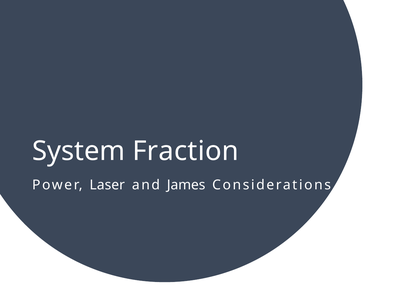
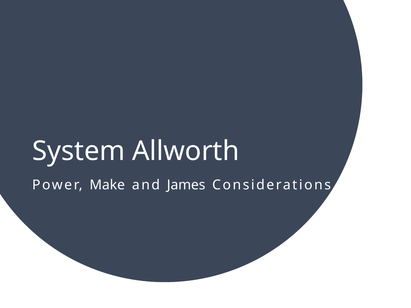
Fraction: Fraction -> Allworth
Laser: Laser -> Make
